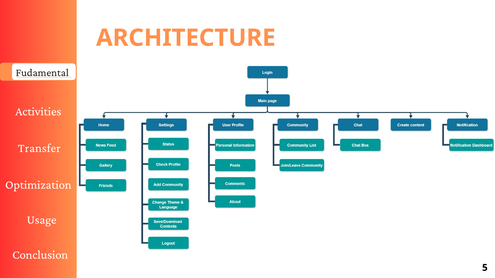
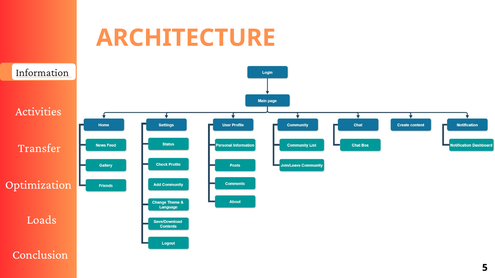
Fudamental: Fudamental -> Information
Usage: Usage -> Loads
